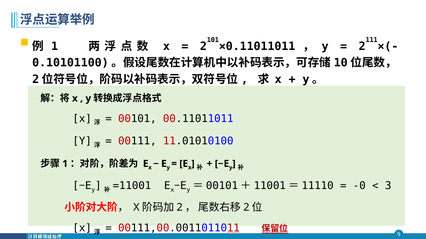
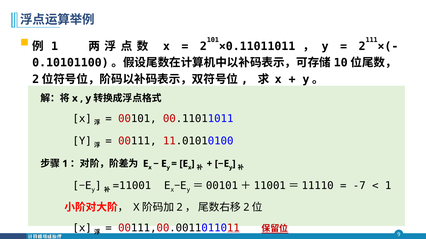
-0: -0 -> -7
3 at (388, 186): 3 -> 1
